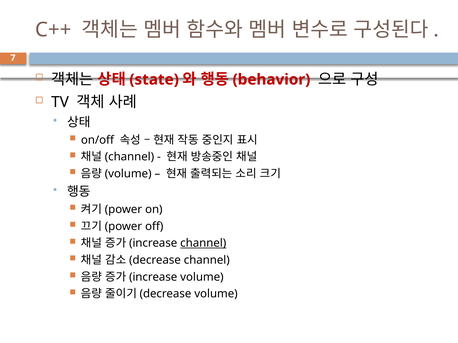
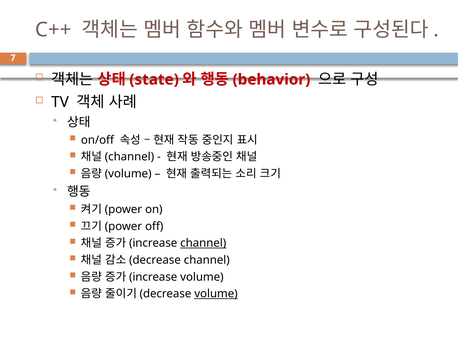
volume at (216, 294) underline: none -> present
